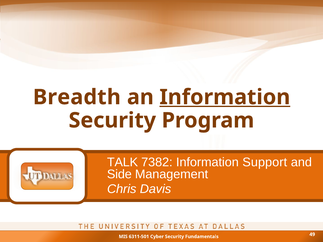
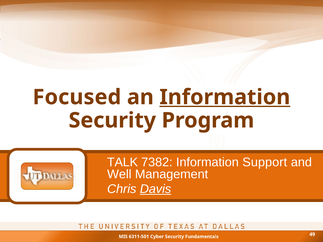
Breadth: Breadth -> Focused
Side: Side -> Well
Davis underline: none -> present
